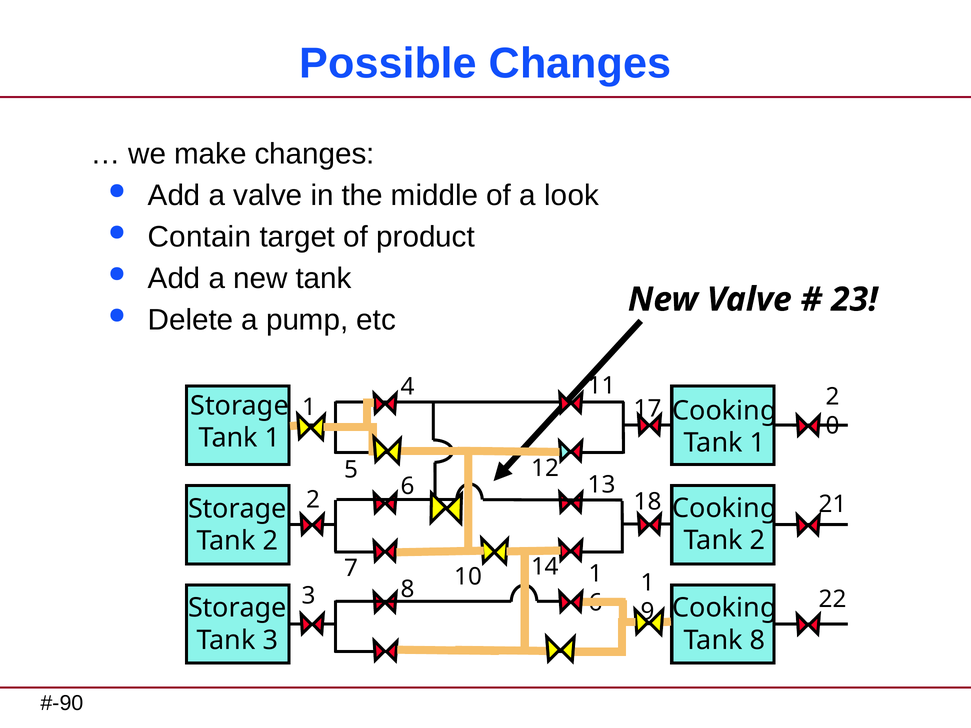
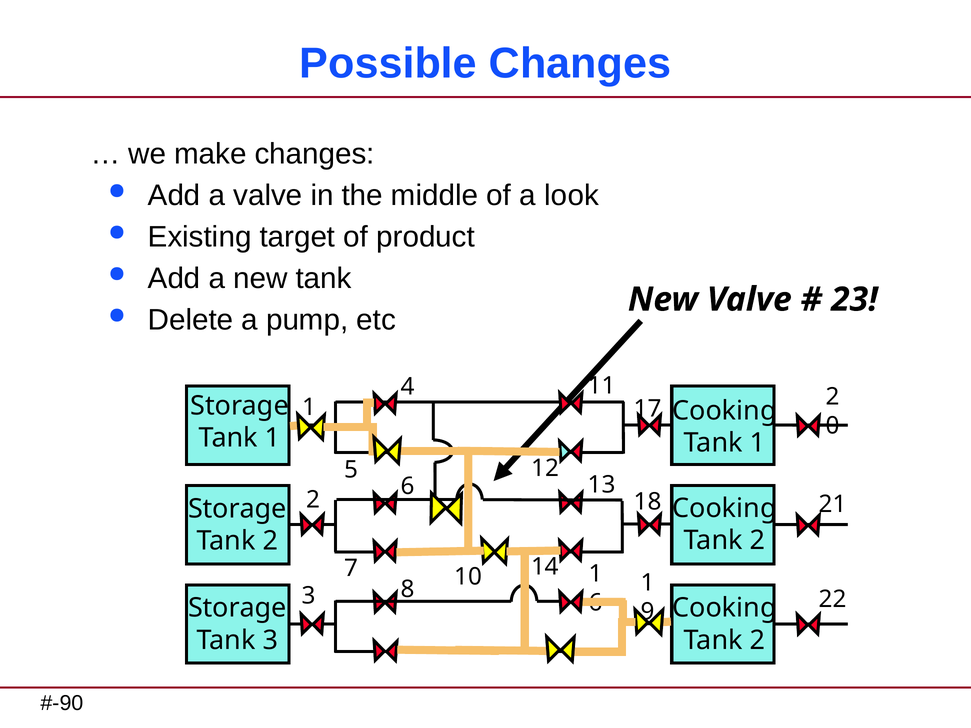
Contain: Contain -> Existing
8 at (757, 641): 8 -> 2
